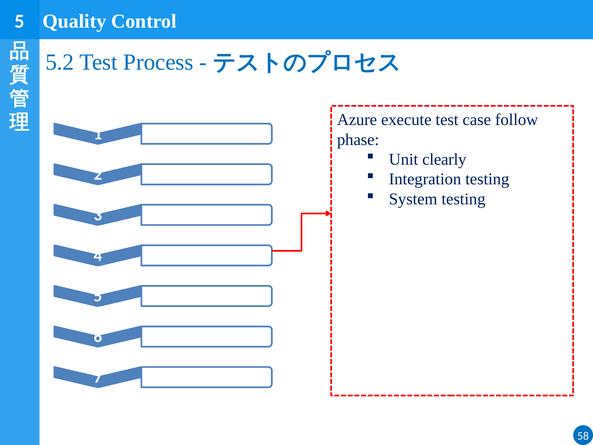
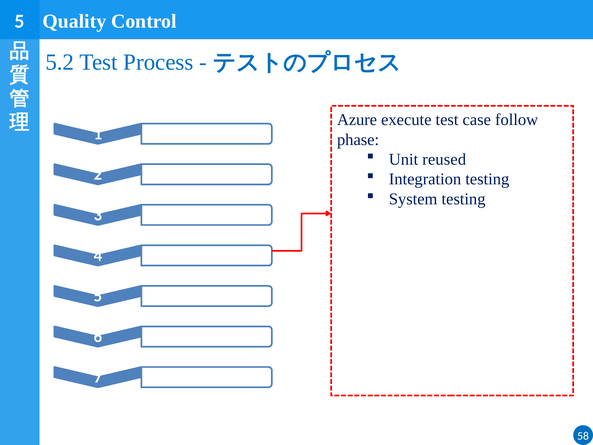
clearly: clearly -> reused
